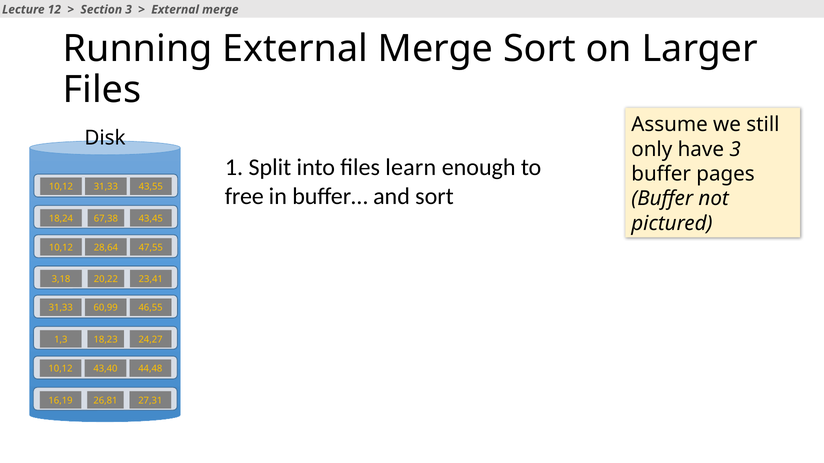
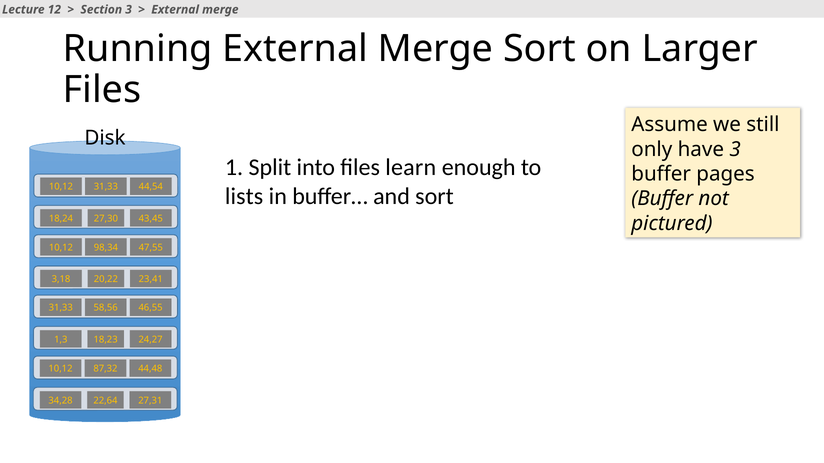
43,55: 43,55 -> 44,54
free: free -> lists
67,38: 67,38 -> 27,30
28,64: 28,64 -> 98,34
60,99: 60,99 -> 58,56
43,40: 43,40 -> 87,32
16,19: 16,19 -> 34,28
26,81: 26,81 -> 22,64
